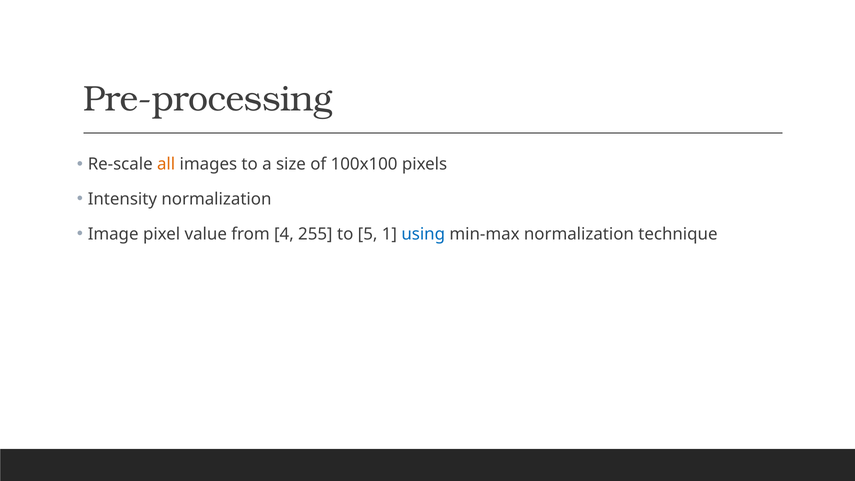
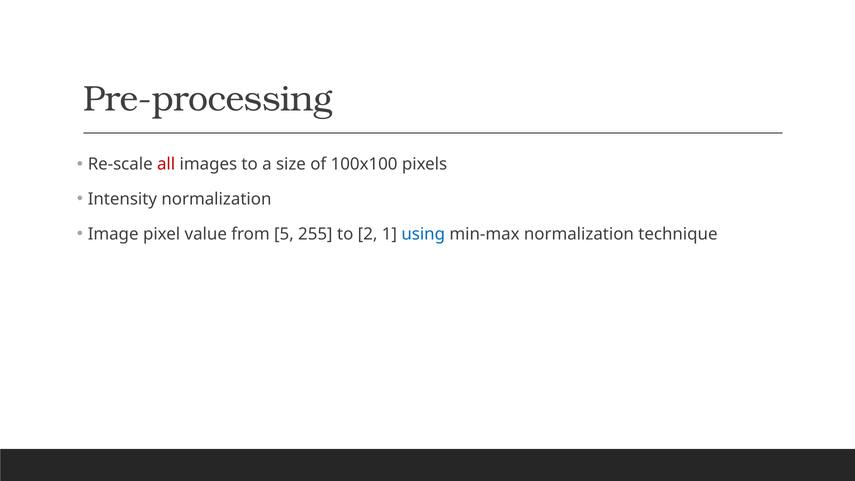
all colour: orange -> red
4: 4 -> 5
5: 5 -> 2
